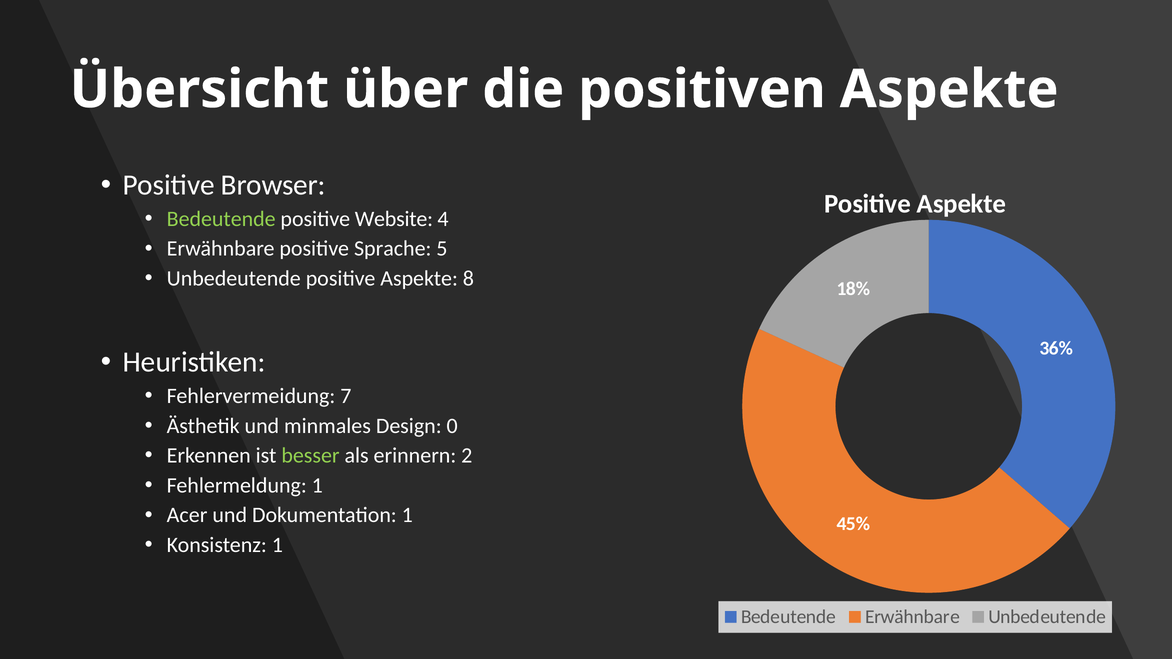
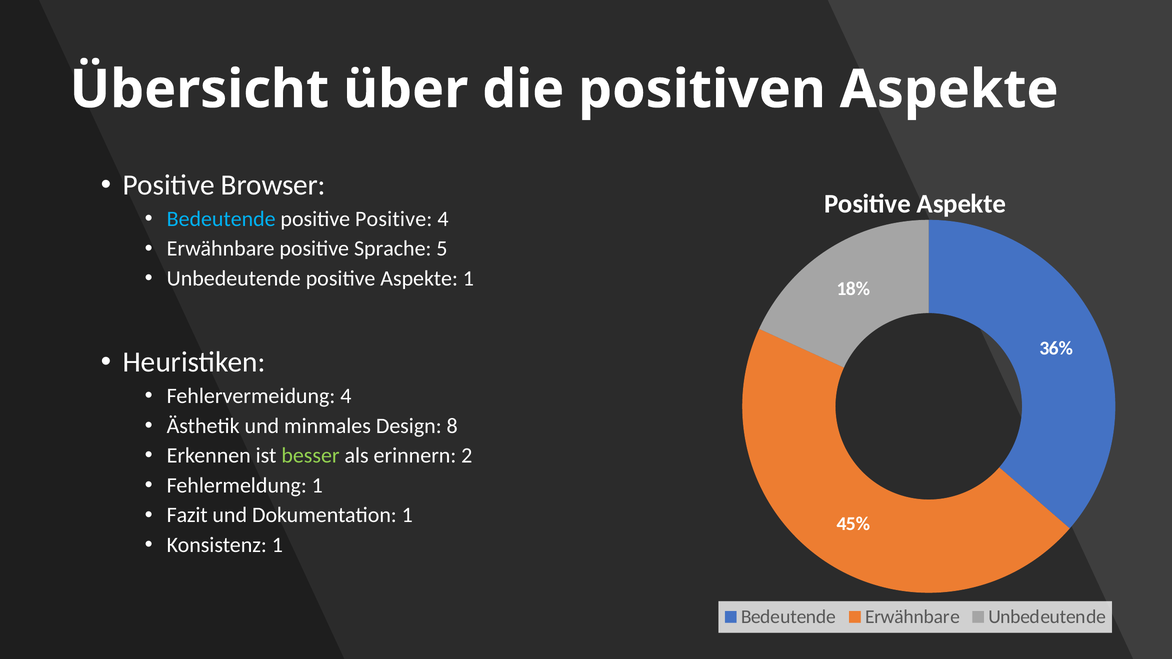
Bedeutende at (221, 219) colour: light green -> light blue
positive Website: Website -> Positive
Aspekte 8: 8 -> 1
Fehlervermeidung 7: 7 -> 4
0: 0 -> 8
Acer: Acer -> Fazit
